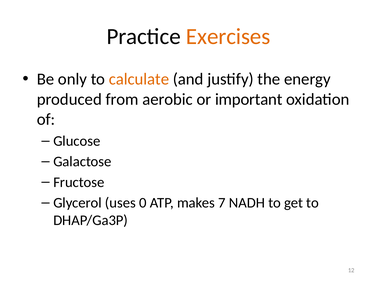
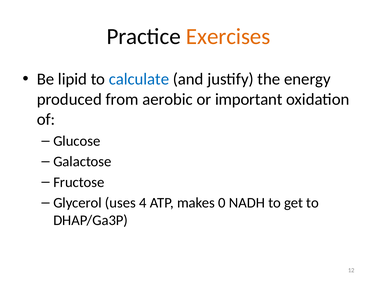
only: only -> lipid
calculate colour: orange -> blue
0: 0 -> 4
7: 7 -> 0
